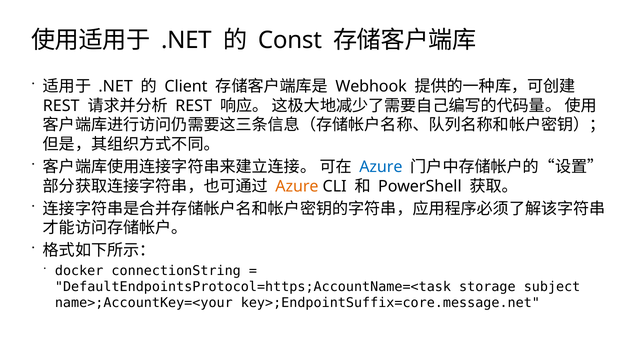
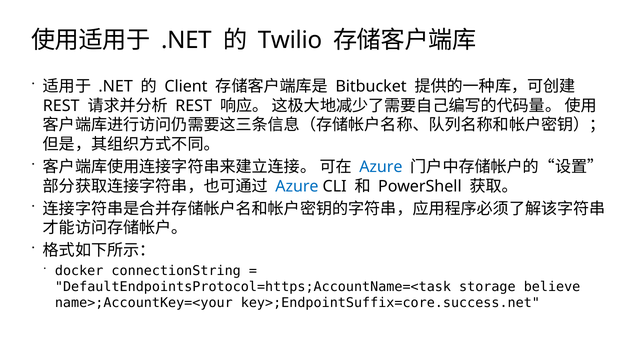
Const: Const -> Twilio
Webhook: Webhook -> Bitbucket
Azure at (297, 186) colour: orange -> blue
subject: subject -> believe
key>;EndpointSuffix=core.message.net: key>;EndpointSuffix=core.message.net -> key>;EndpointSuffix=core.success.net
